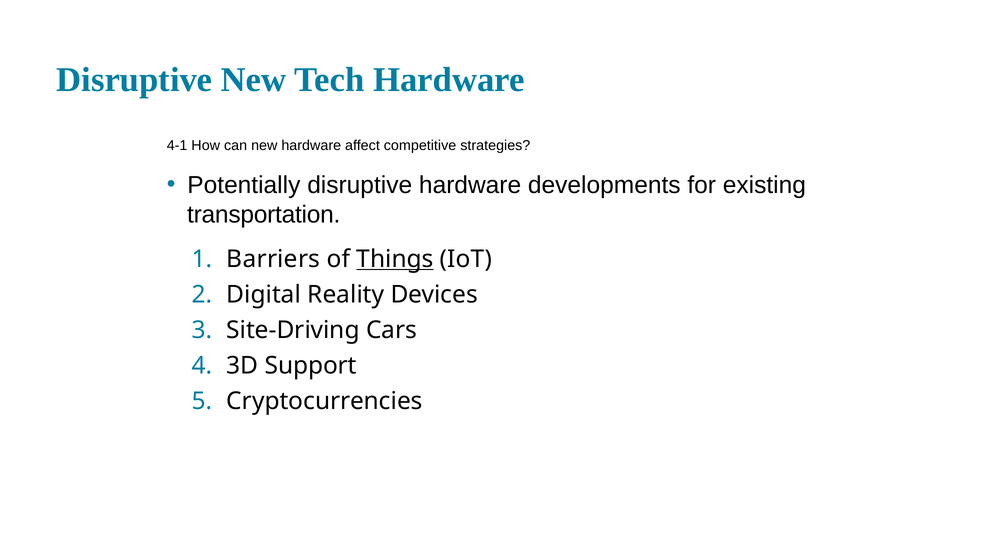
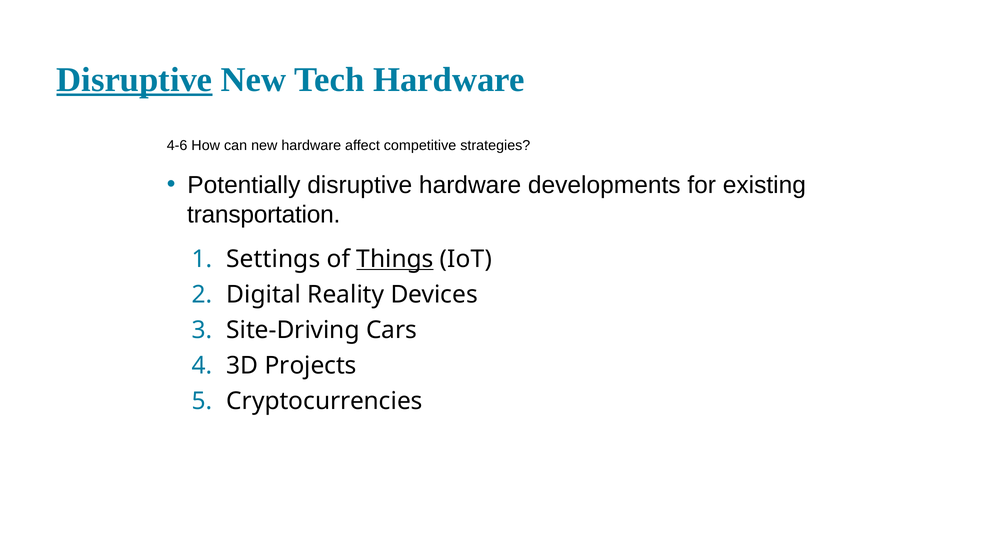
Disruptive at (134, 80) underline: none -> present
4-1: 4-1 -> 4-6
Barriers: Barriers -> Settings
Support: Support -> Projects
